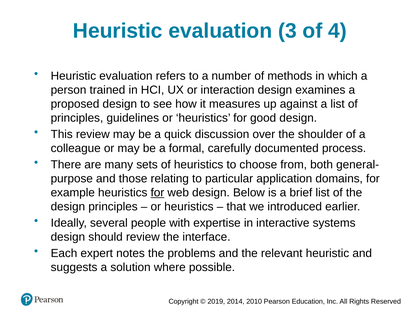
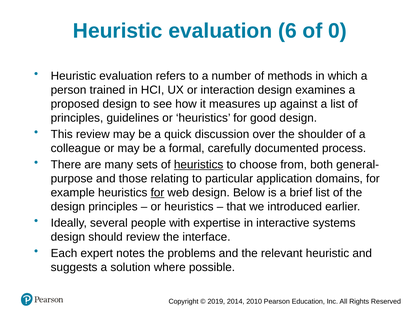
3: 3 -> 6
4: 4 -> 0
heuristics at (199, 165) underline: none -> present
